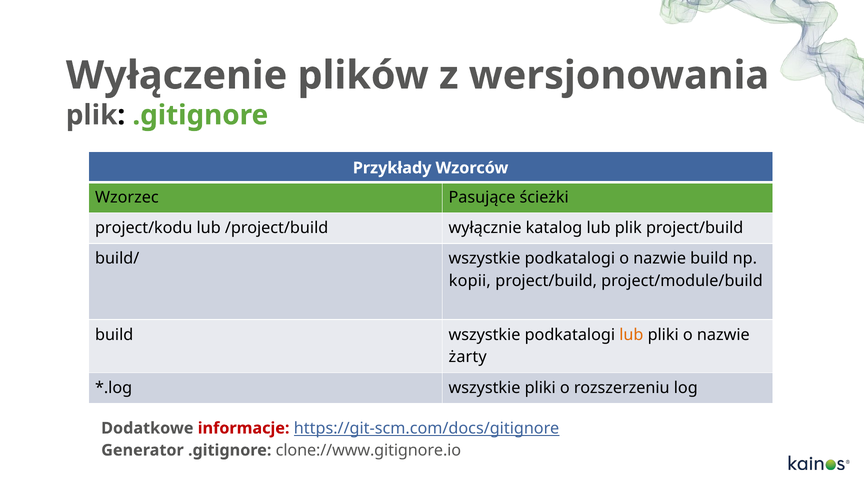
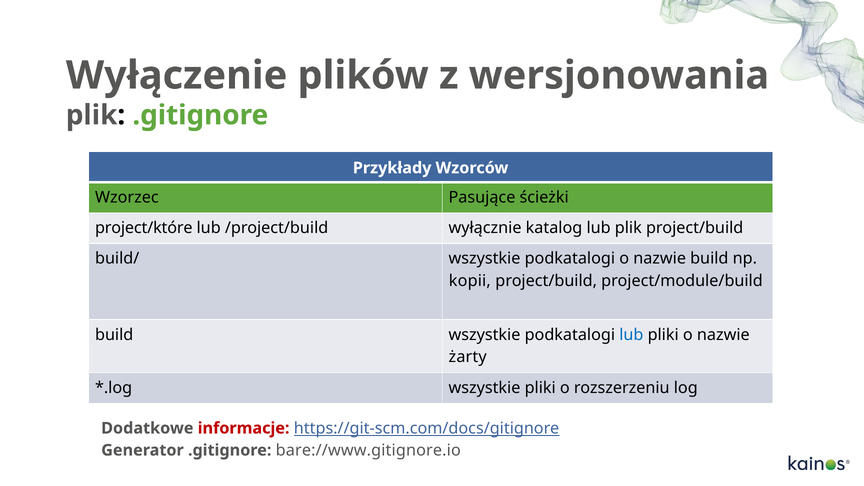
project/kodu: project/kodu -> project/które
lub at (631, 335) colour: orange -> blue
clone://www.gitignore.io: clone://www.gitignore.io -> bare://www.gitignore.io
